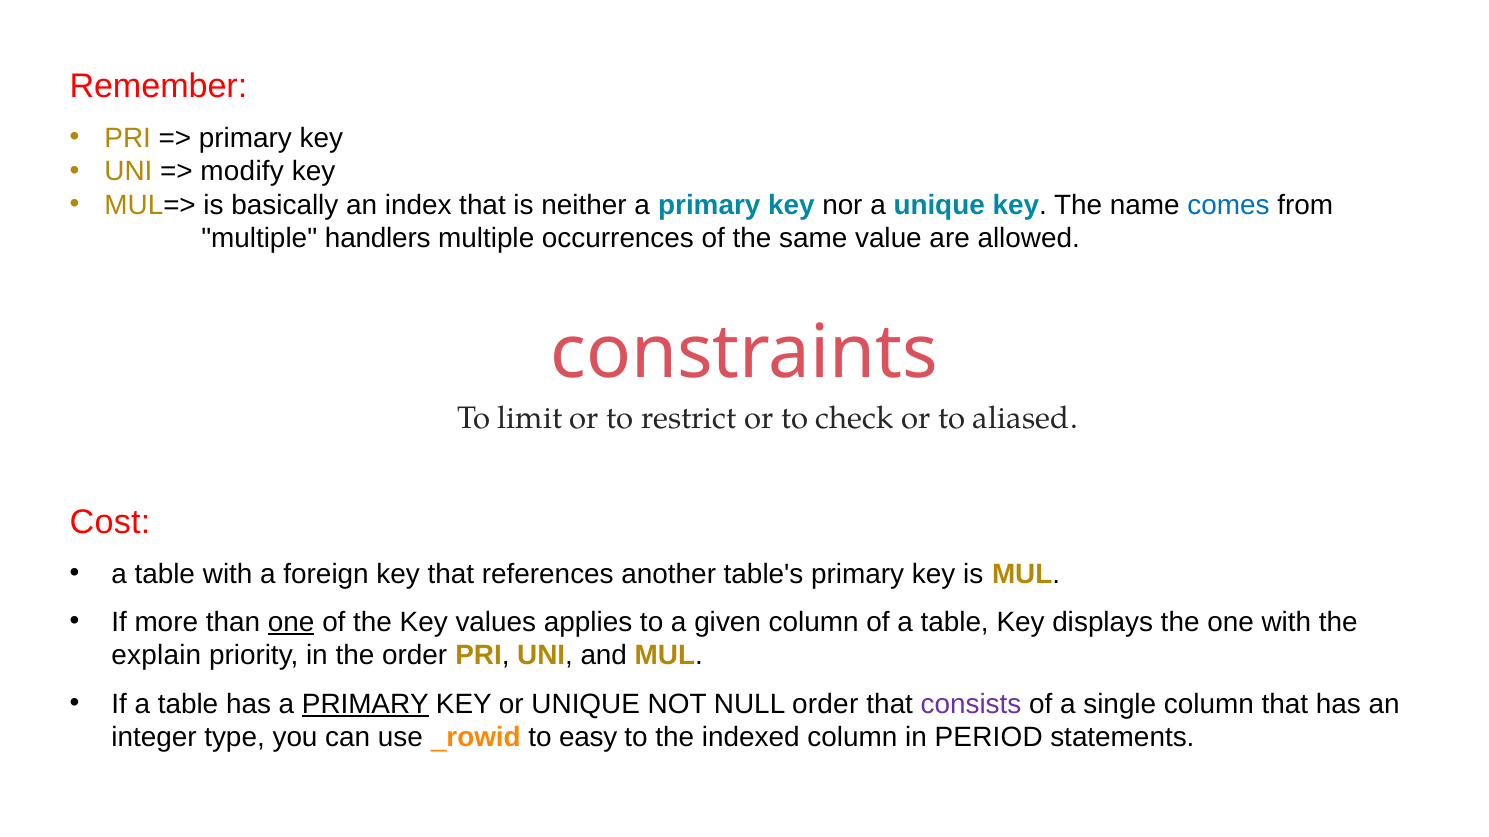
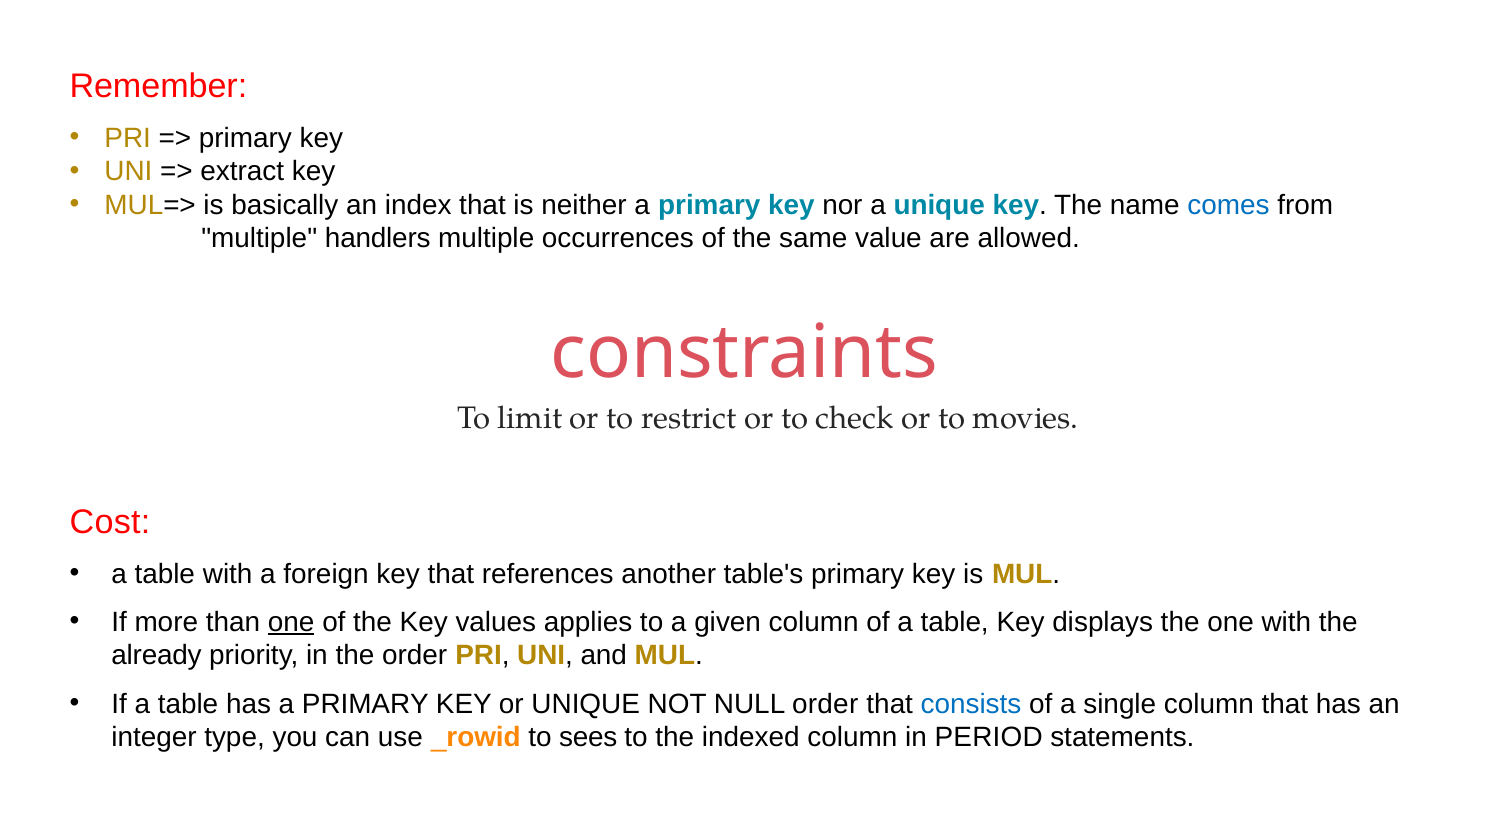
modify: modify -> extract
aliased: aliased -> movies
explain: explain -> already
PRIMARY at (365, 704) underline: present -> none
consists colour: purple -> blue
easy: easy -> sees
